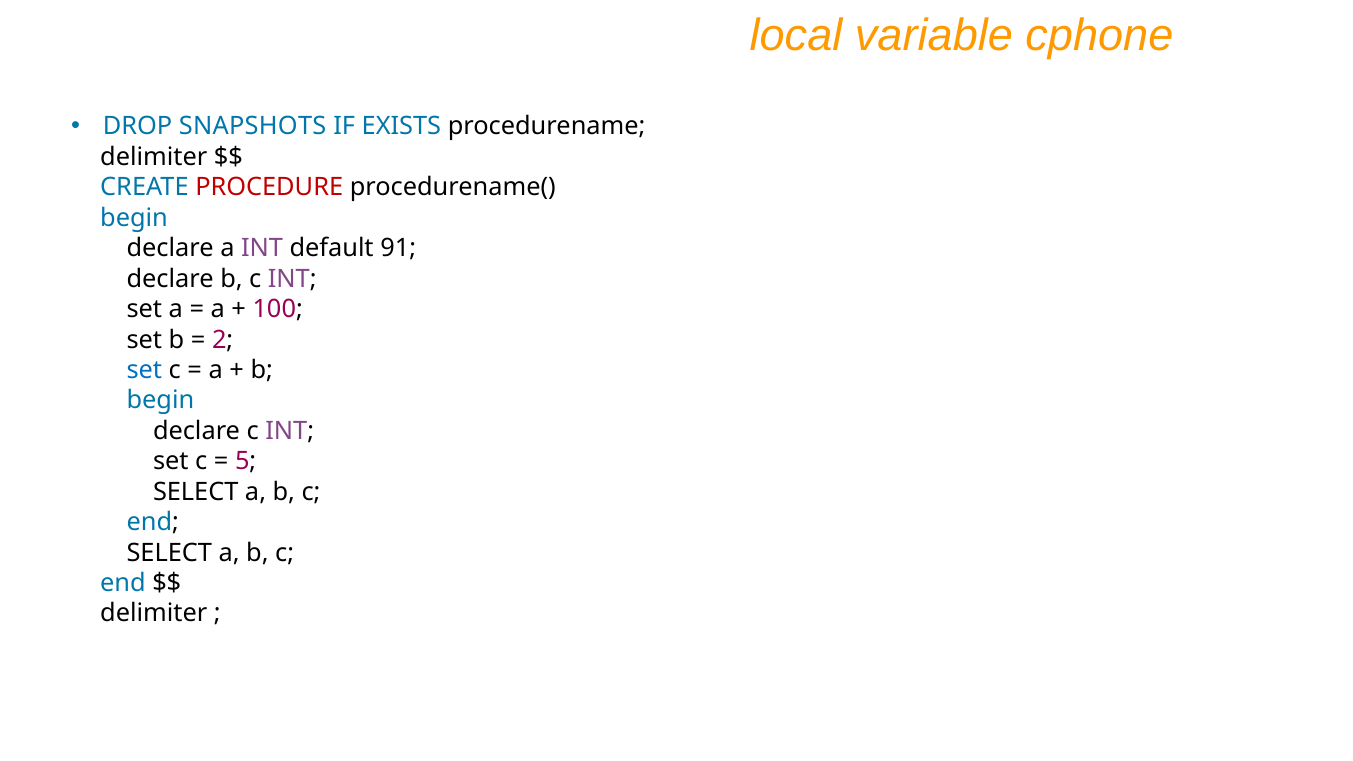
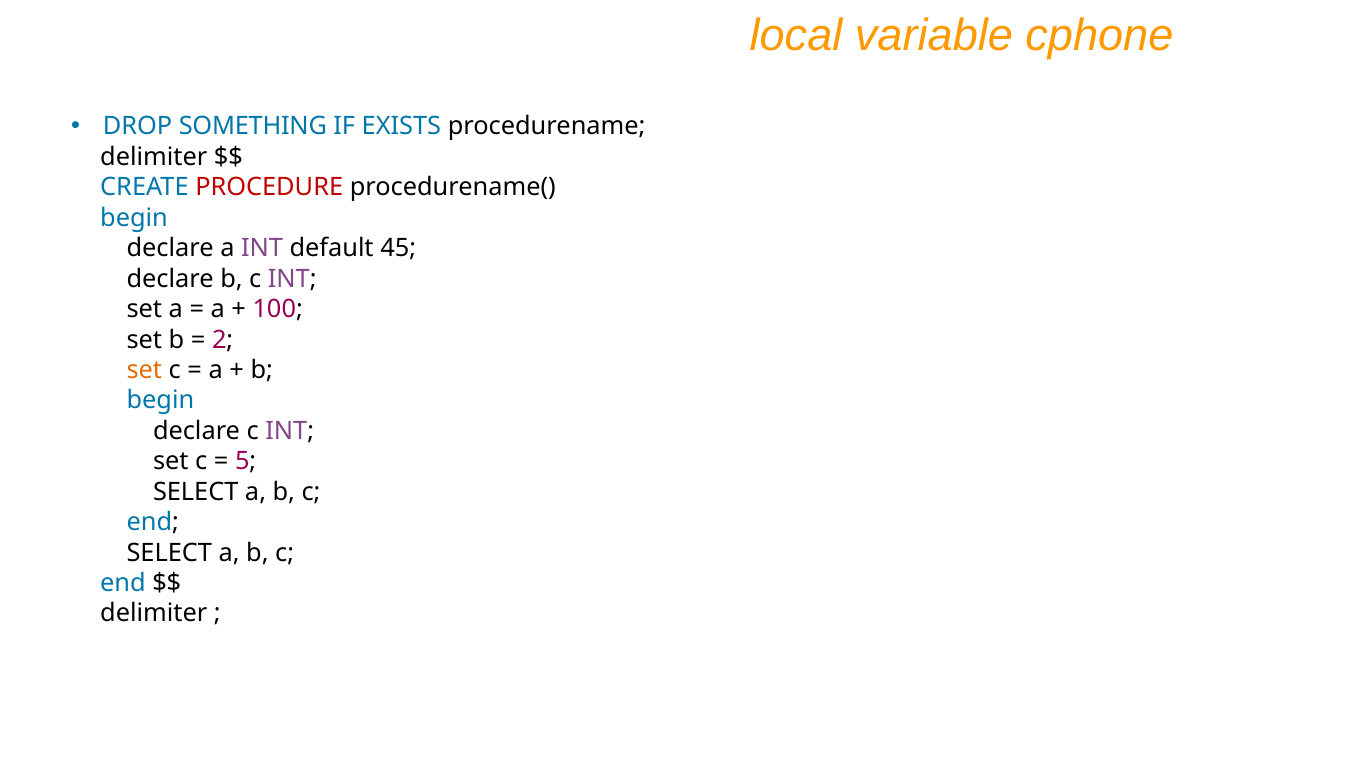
SNAPSHOTS: SNAPSHOTS -> SOMETHING
91: 91 -> 45
set at (144, 370) colour: blue -> orange
